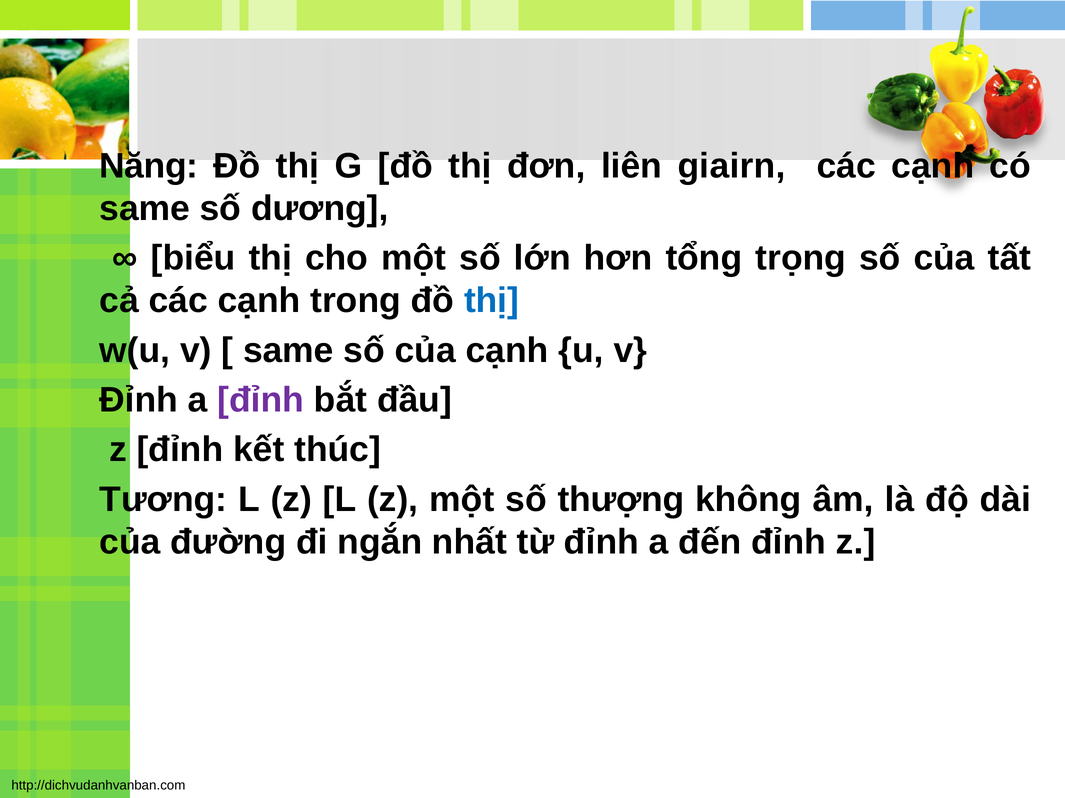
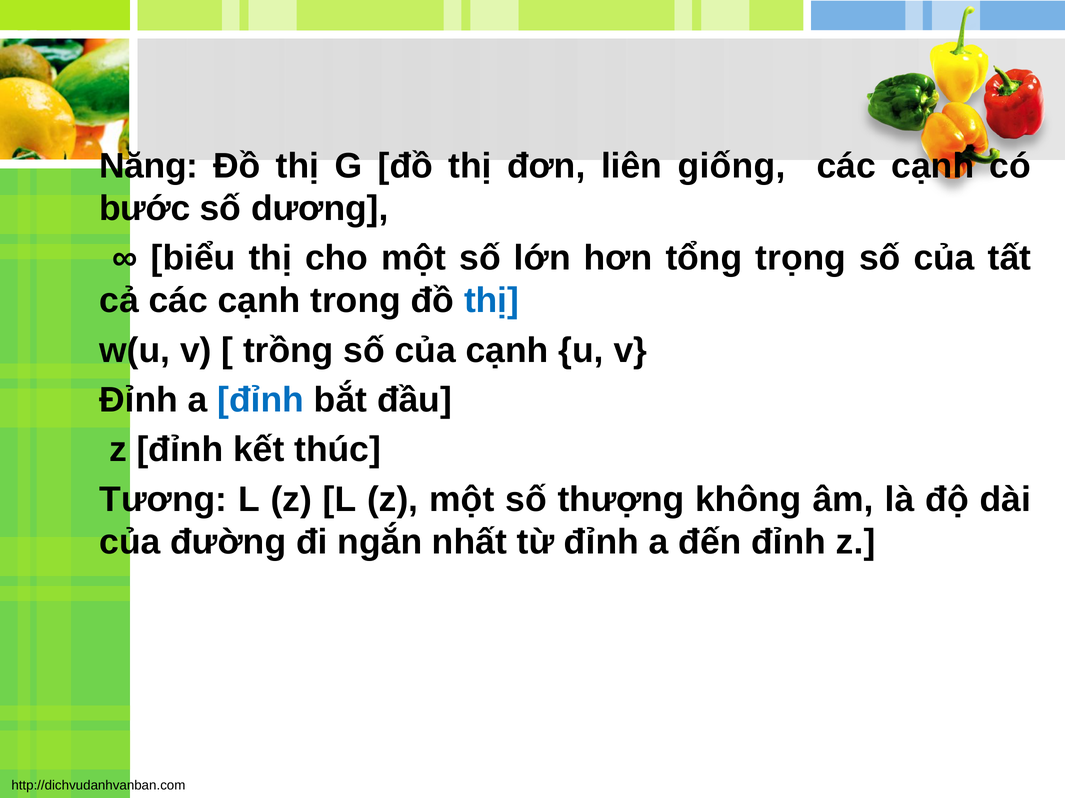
giairn: giairn -> giống
same at (145, 209): same -> bước
same at (288, 351): same -> trồng
đỉnh at (261, 400) colour: purple -> blue
